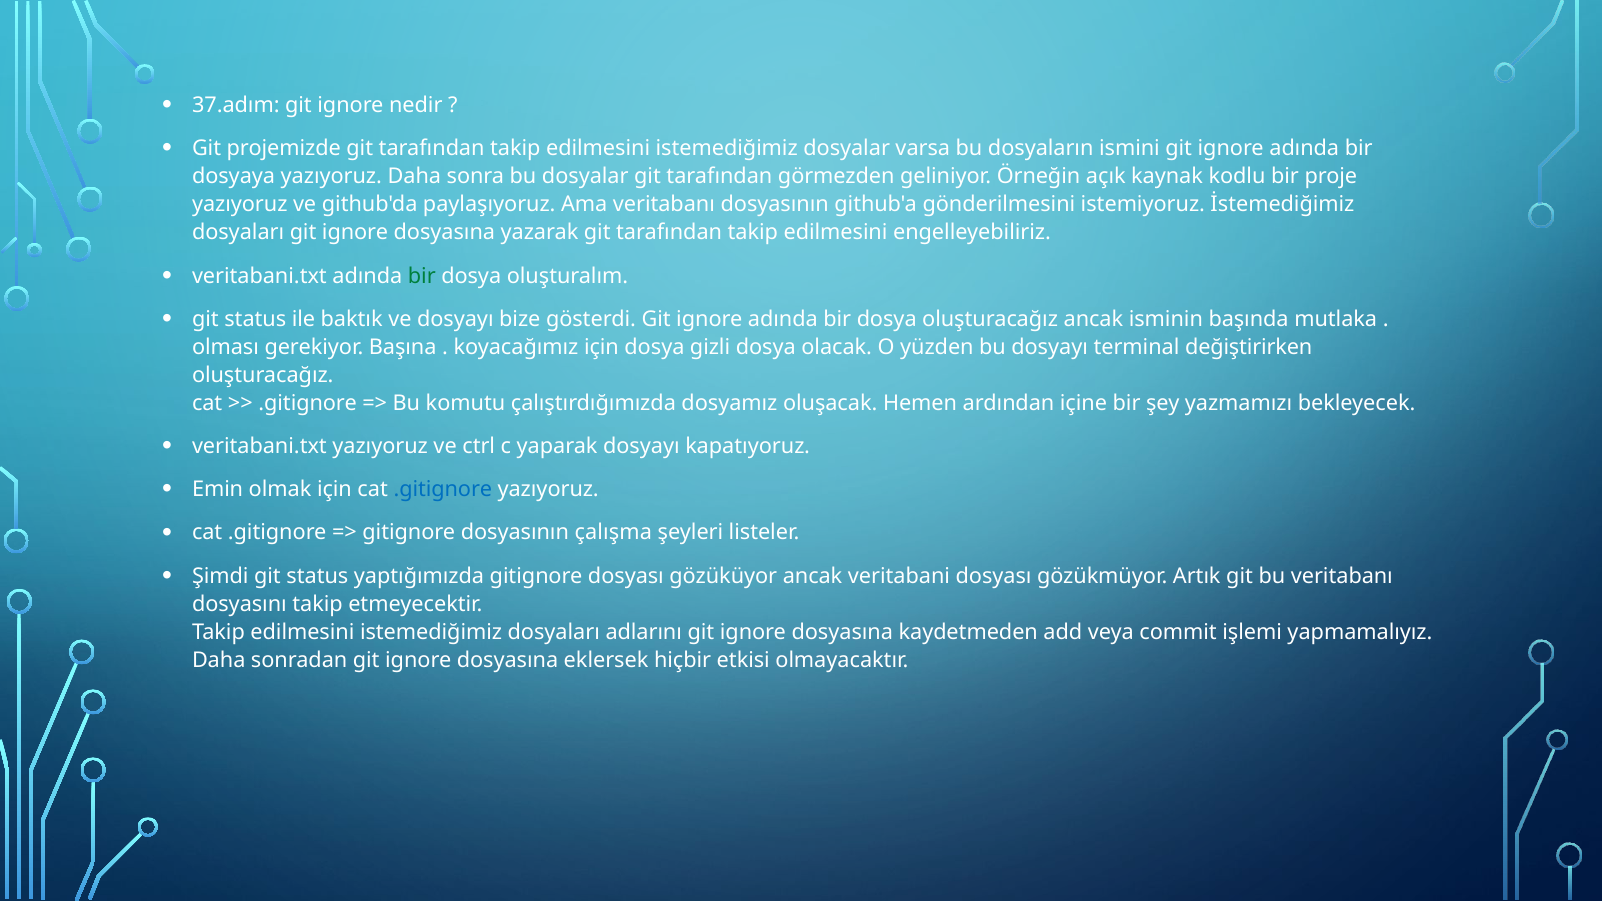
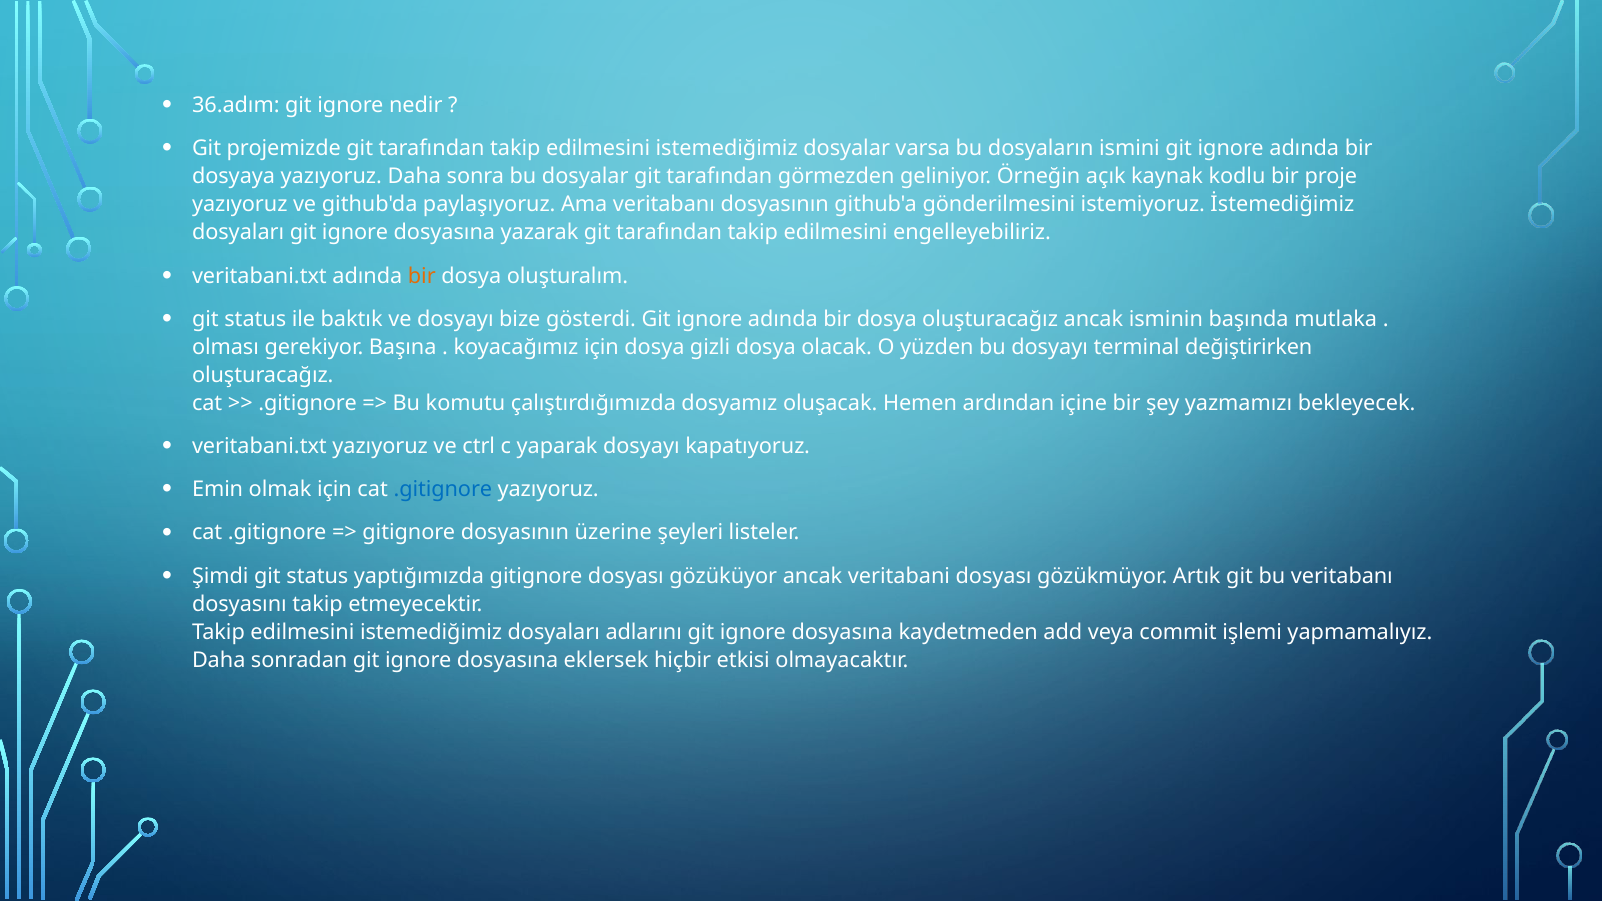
37.adım: 37.adım -> 36.adım
bir at (422, 276) colour: green -> orange
çalışma: çalışma -> üzerine
